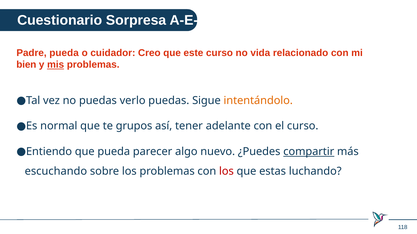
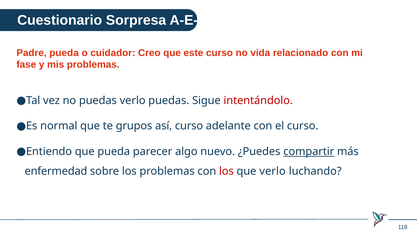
bien: bien -> fase
mis underline: present -> none
intentándolo colour: orange -> red
así tener: tener -> curso
escuchando: escuchando -> enfermedad
que estas: estas -> verlo
